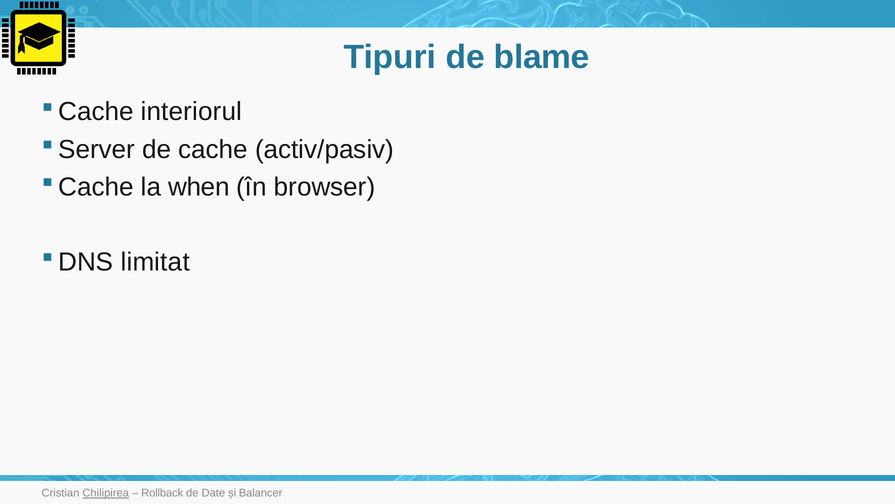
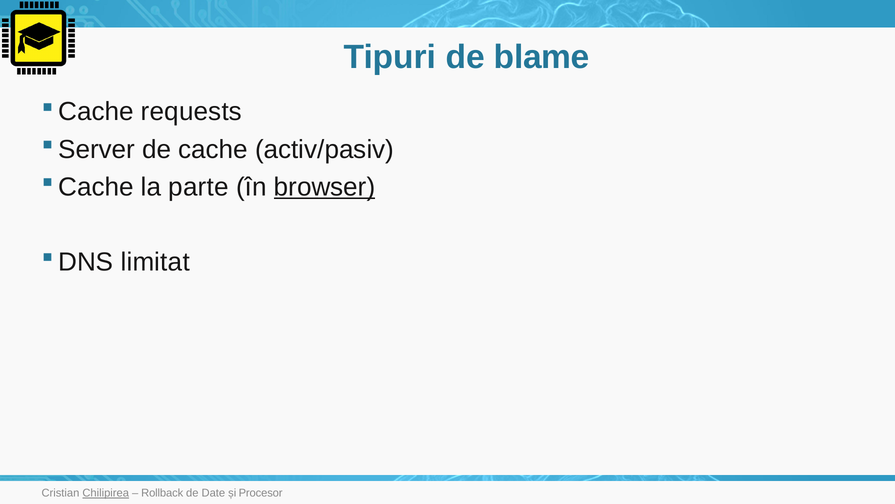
interiorul: interiorul -> requests
when: when -> parte
browser underline: none -> present
Balancer: Balancer -> Procesor
